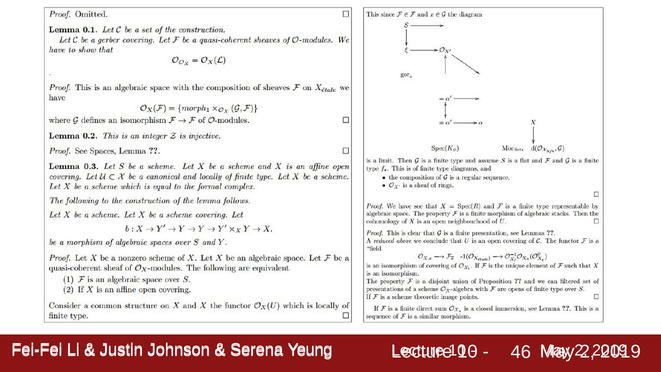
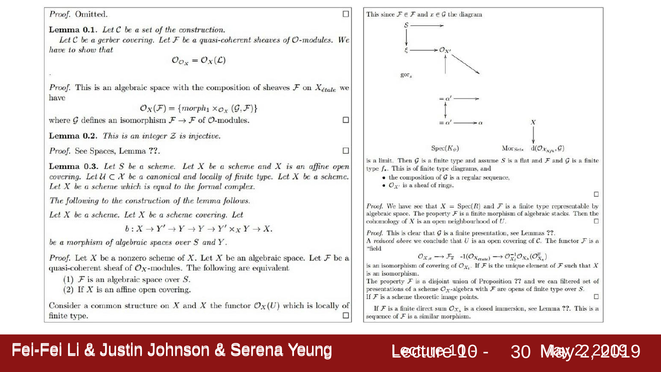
46: 46 -> 30
